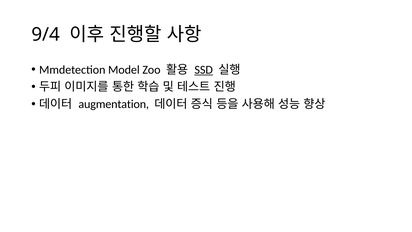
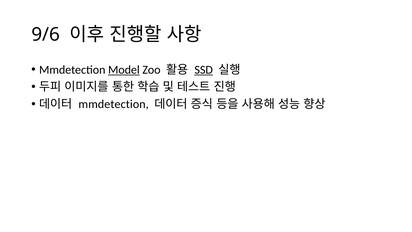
9/4: 9/4 -> 9/6
Model underline: none -> present
augmentation at (114, 104): augmentation -> mmdetection
